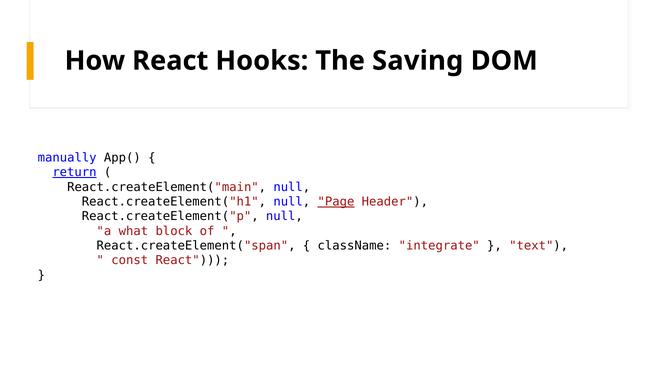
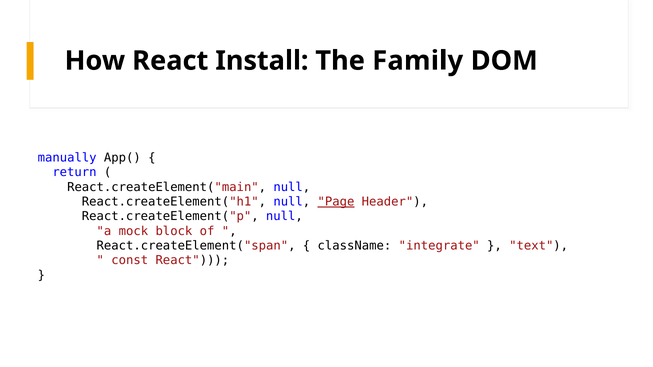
Hooks: Hooks -> Install
Saving: Saving -> Family
return underline: present -> none
what: what -> mock
